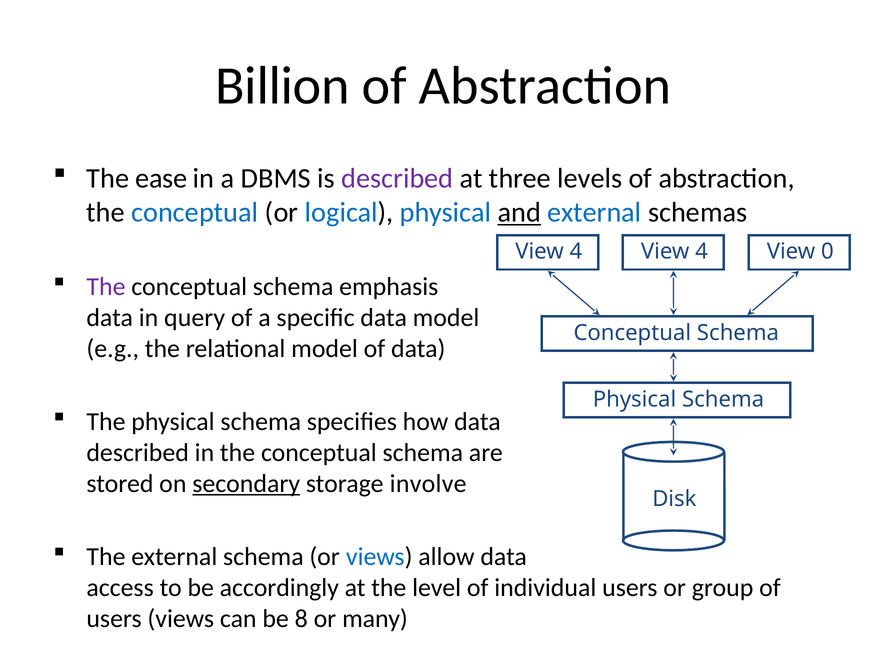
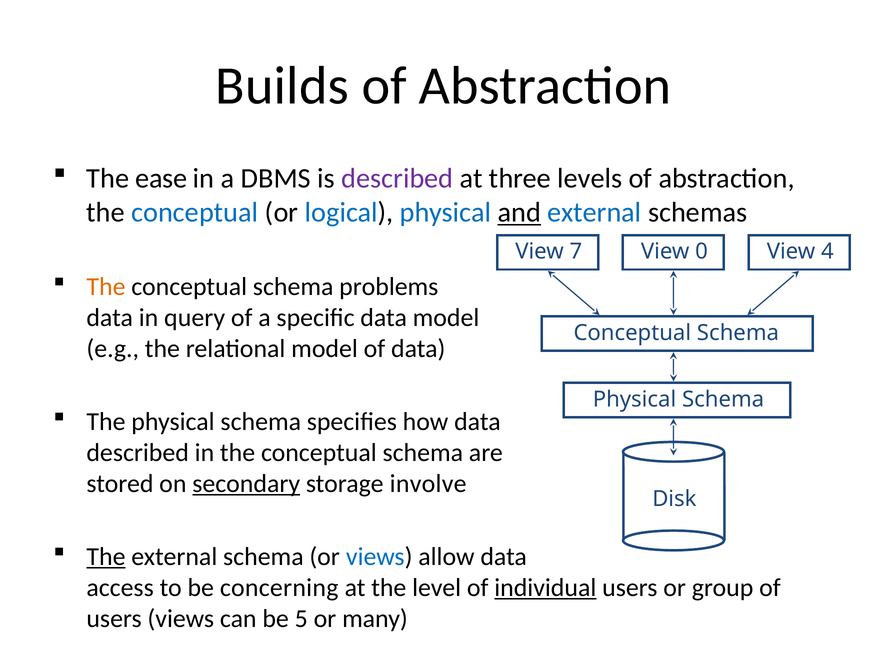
Billion: Billion -> Builds
4 at (576, 252): 4 -> 7
4 at (702, 252): 4 -> 0
0: 0 -> 4
The at (106, 287) colour: purple -> orange
emphasis: emphasis -> problems
The at (106, 557) underline: none -> present
accordingly: accordingly -> concerning
individual underline: none -> present
8: 8 -> 5
